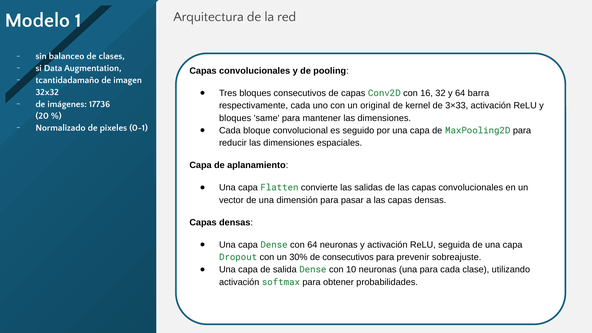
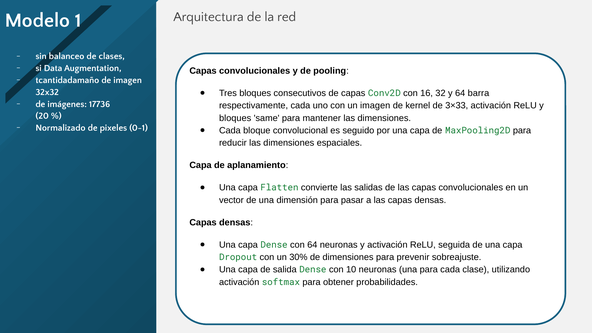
un original: original -> imagen
de consecutivos: consecutivos -> dimensiones
